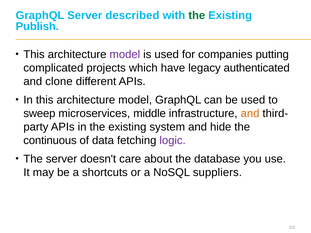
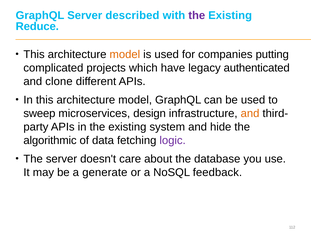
the at (197, 15) colour: green -> purple
Publish: Publish -> Reduce
model at (125, 54) colour: purple -> orange
middle: middle -> design
continuous: continuous -> algorithmic
shortcuts: shortcuts -> generate
suppliers: suppliers -> feedback
